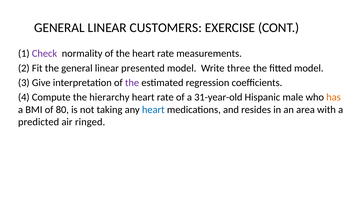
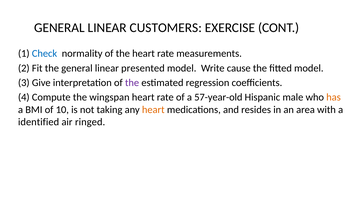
Check colour: purple -> blue
three: three -> cause
hierarchy: hierarchy -> wingspan
31-year-old: 31-year-old -> 57-year-old
80: 80 -> 10
heart at (153, 110) colour: blue -> orange
predicted: predicted -> identified
